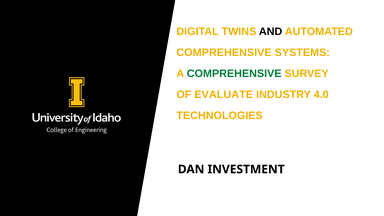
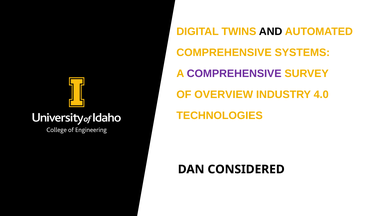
COMPREHENSIVE at (234, 74) colour: green -> purple
EVALUATE: EVALUATE -> OVERVIEW
INVESTMENT: INVESTMENT -> CONSIDERED
